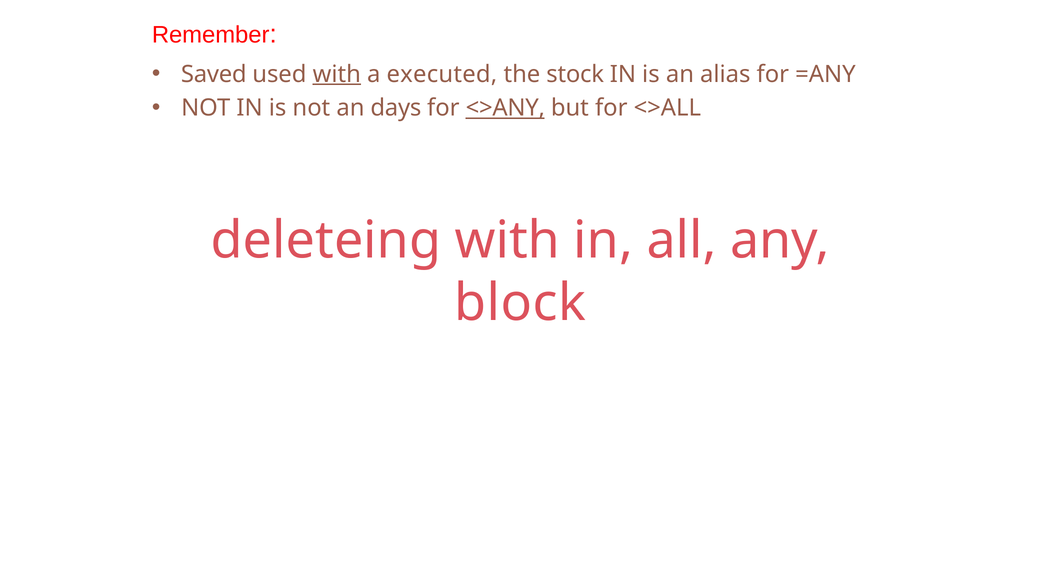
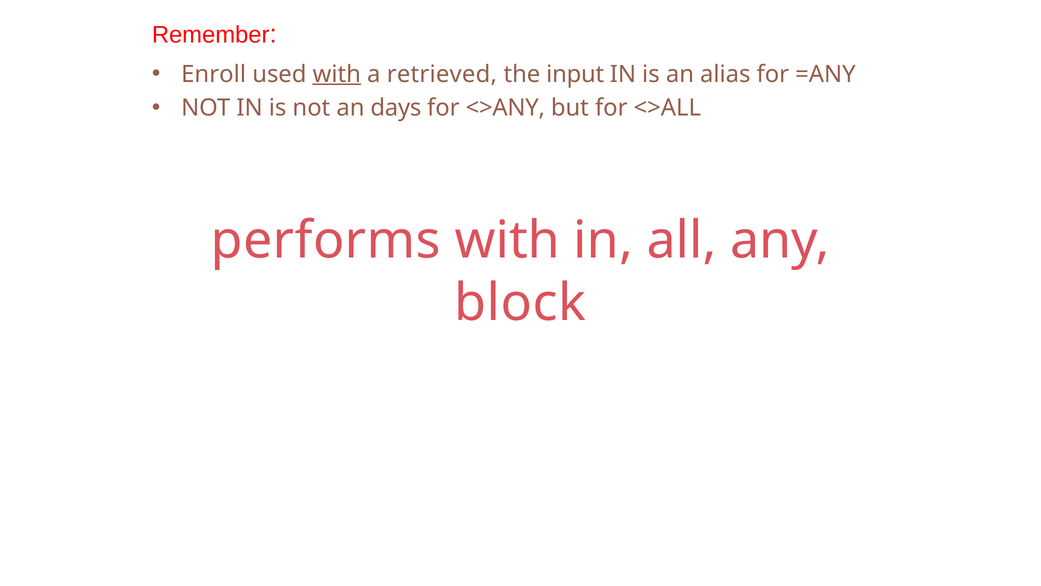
Saved: Saved -> Enroll
executed: executed -> retrieved
stock: stock -> input
<>ANY underline: present -> none
deleteing: deleteing -> performs
